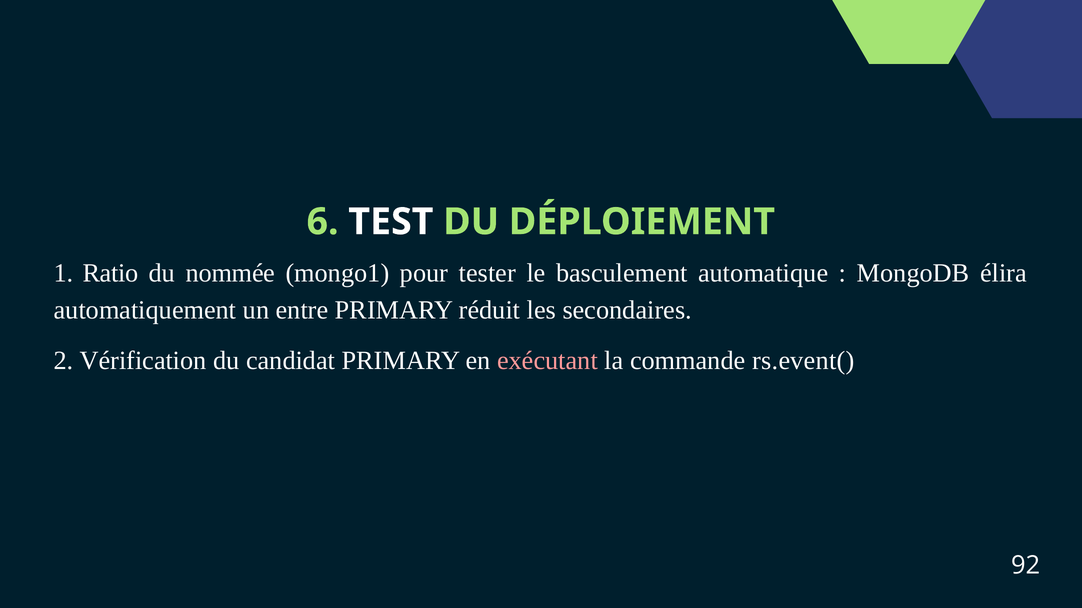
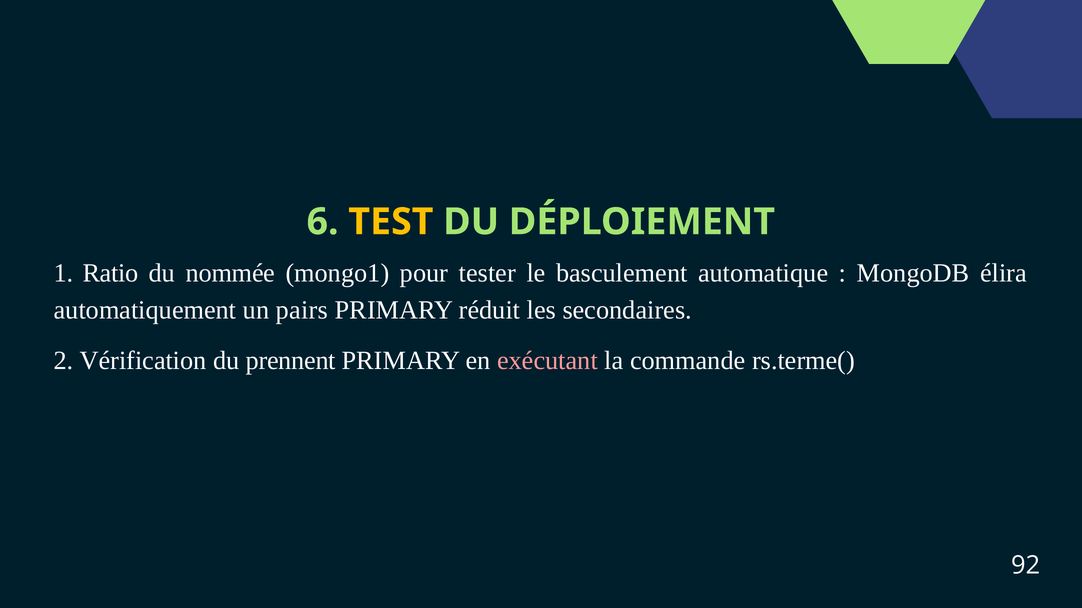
TEST colour: white -> yellow
entre: entre -> pairs
candidat: candidat -> prennent
rs.event(: rs.event( -> rs.terme(
